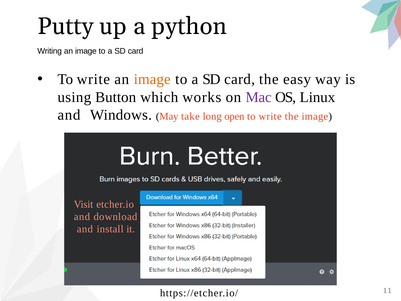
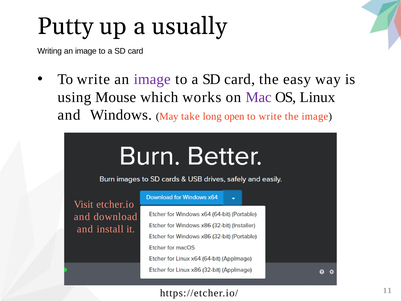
python: python -> usually
image at (152, 79) colour: orange -> purple
Button: Button -> Mouse
